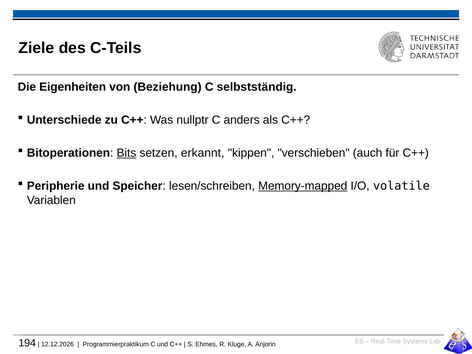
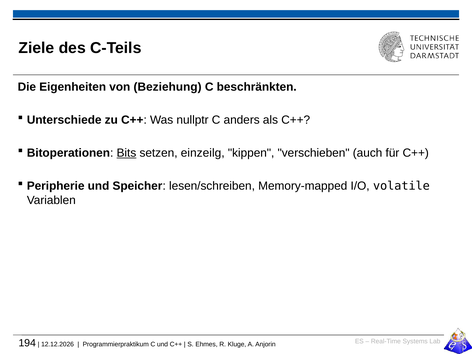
selbstständig: selbstständig -> beschränkten
erkannt: erkannt -> einzeilg
Memory-mapped underline: present -> none
